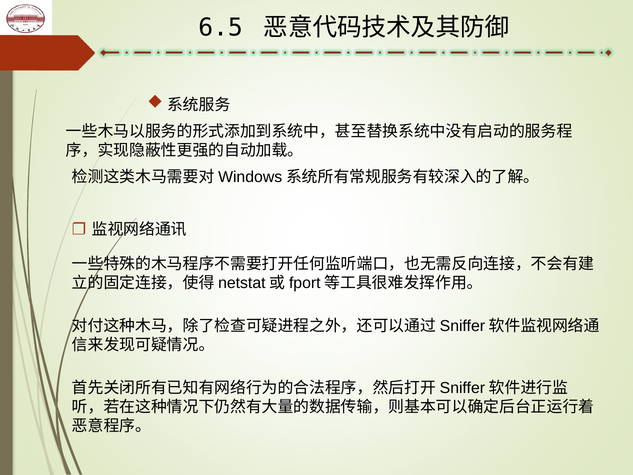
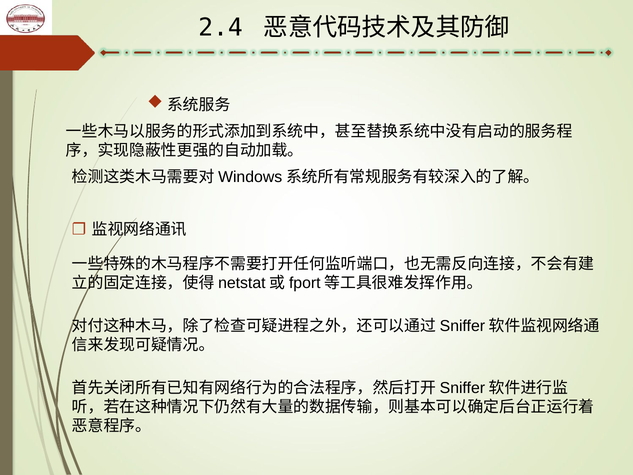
6.5: 6.5 -> 2.4
